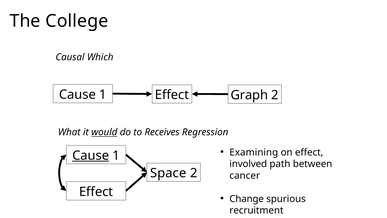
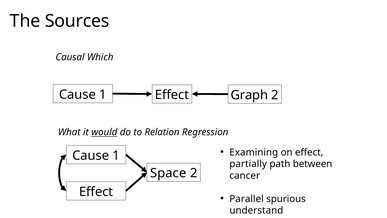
College: College -> Sources
Receives: Receives -> Relation
Cause at (91, 155) underline: present -> none
involved: involved -> partially
Change: Change -> Parallel
recruitment: recruitment -> understand
